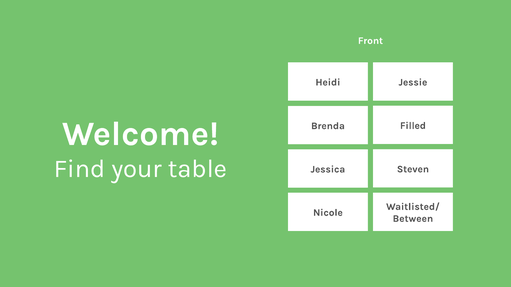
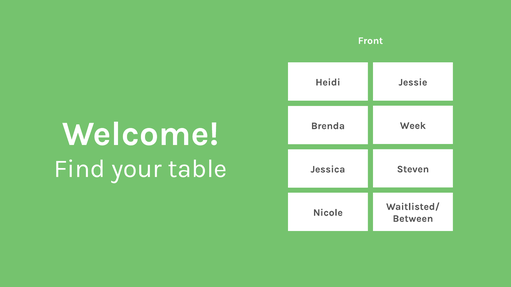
Filled: Filled -> Week
